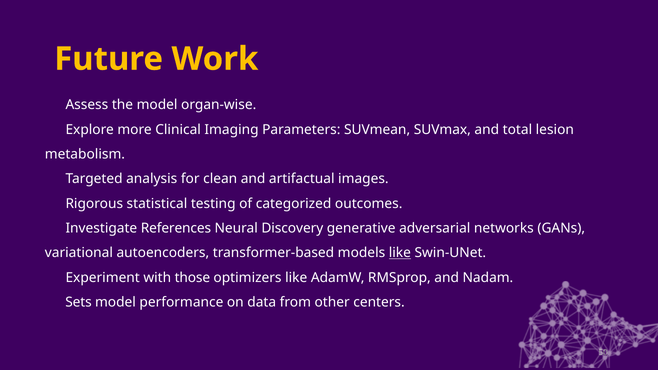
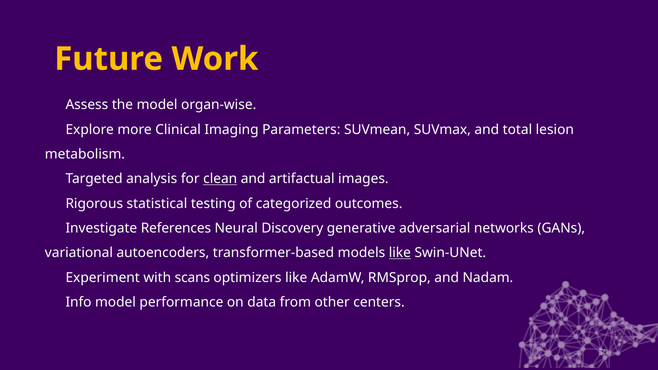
clean underline: none -> present
those: those -> scans
Sets: Sets -> Info
